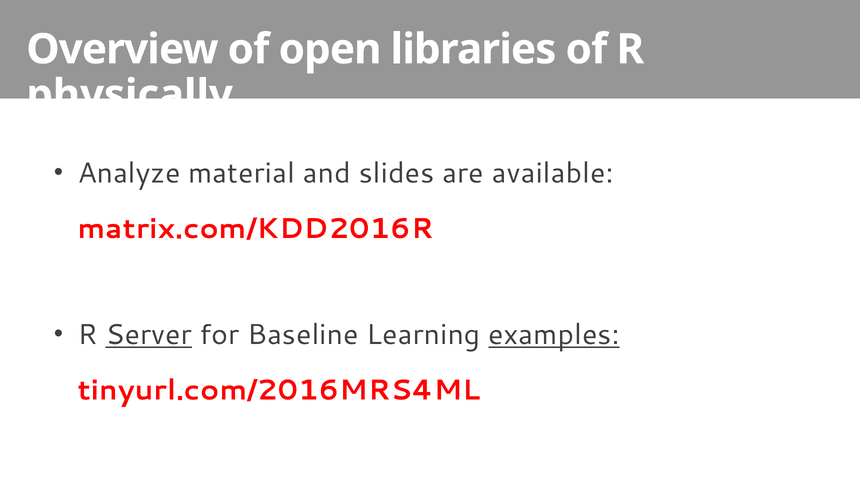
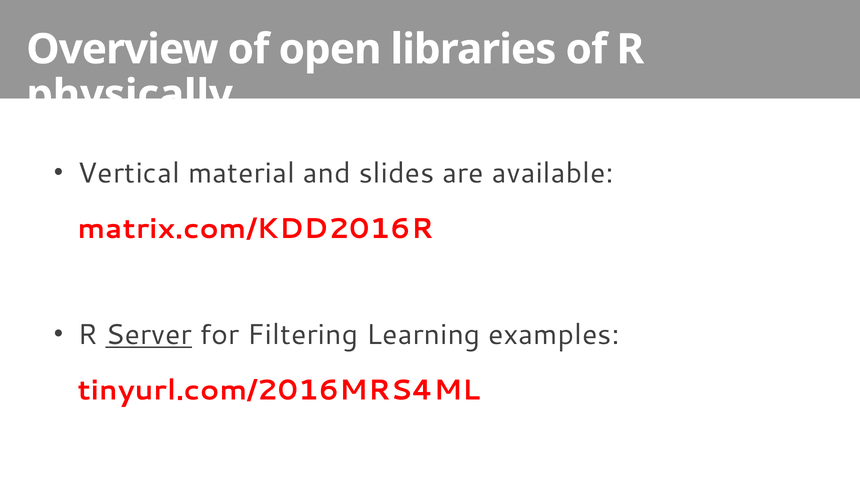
Analyze: Analyze -> Vertical
Baseline: Baseline -> Filtering
examples underline: present -> none
